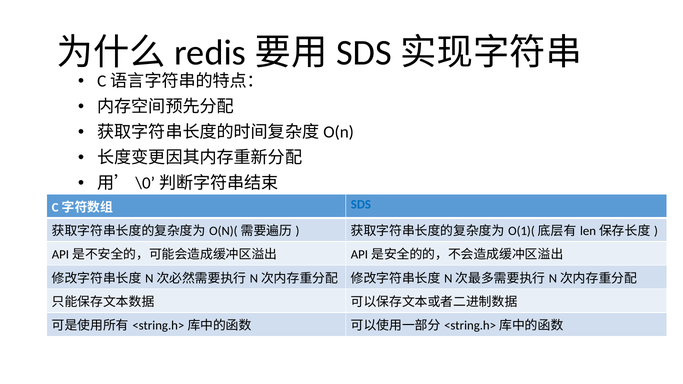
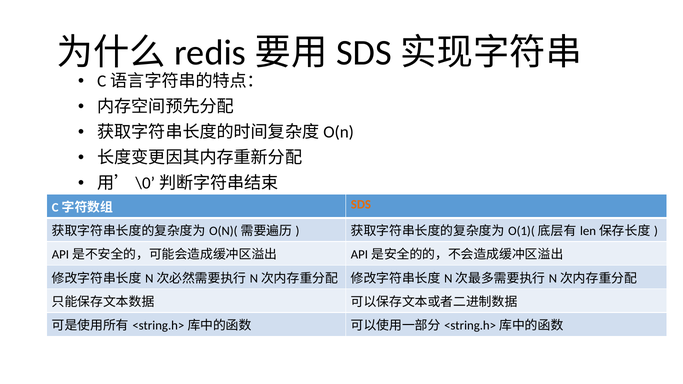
SDS colour: blue -> orange
